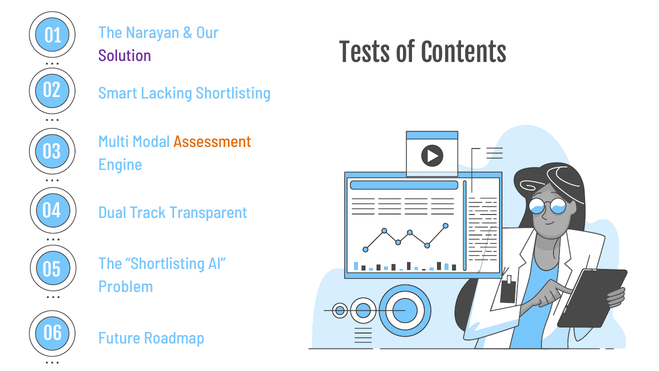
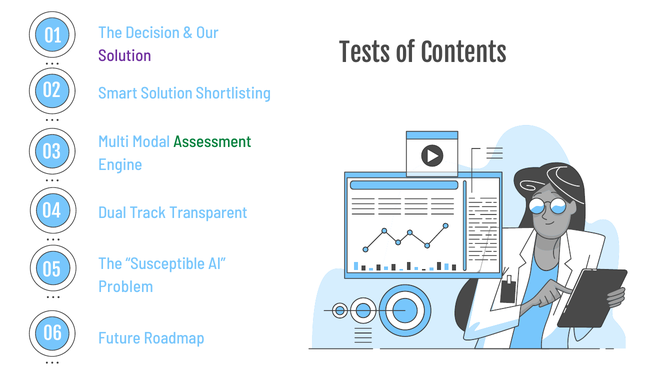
Narayan: Narayan -> Decision
Smart Lacking: Lacking -> Solution
Assessment colour: orange -> green
The Shortlisting: Shortlisting -> Susceptible
